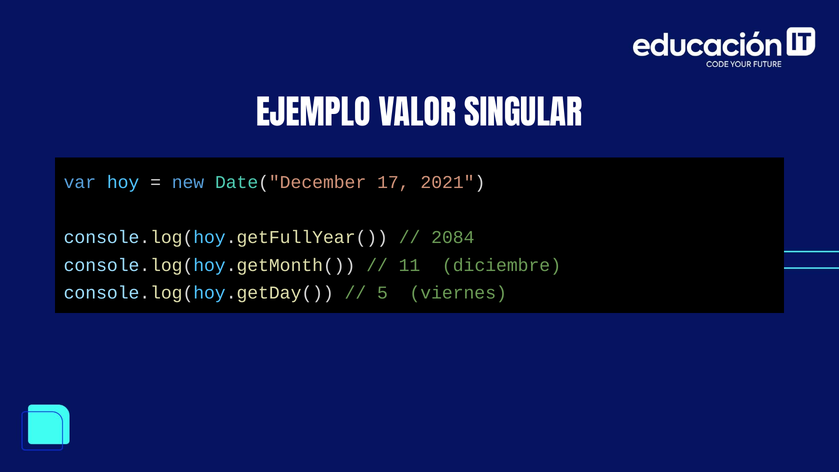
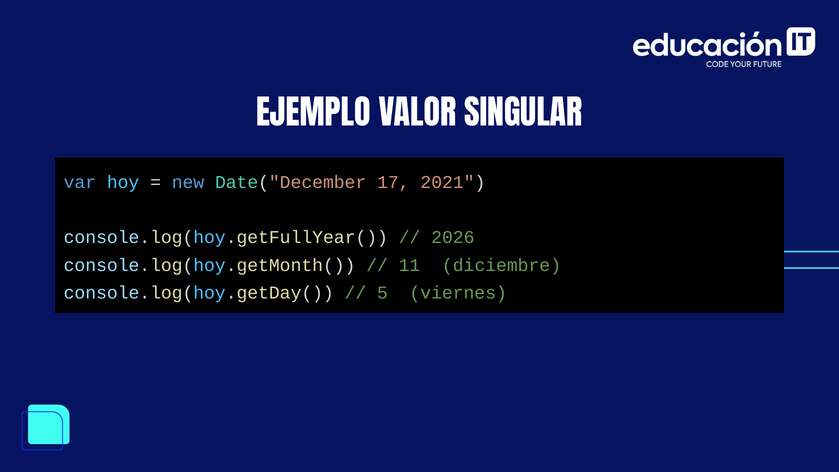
2084: 2084 -> 2026
